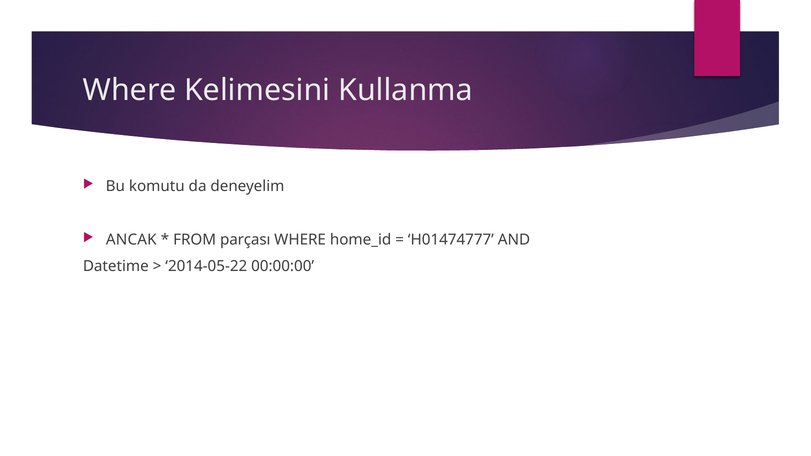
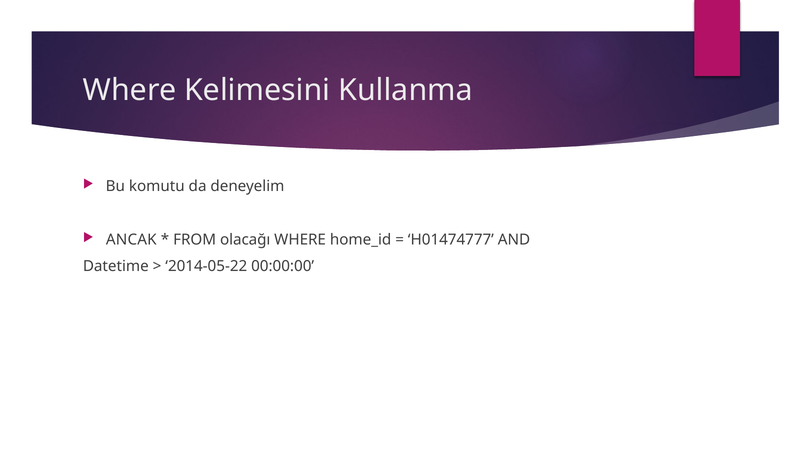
parçası: parçası -> olacağı
